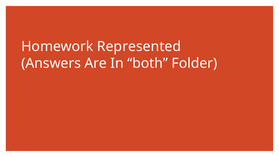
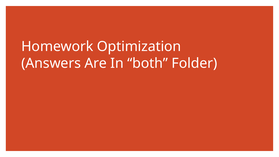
Represented: Represented -> Optimization
